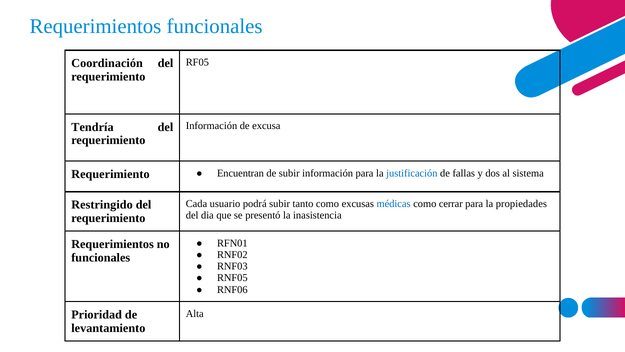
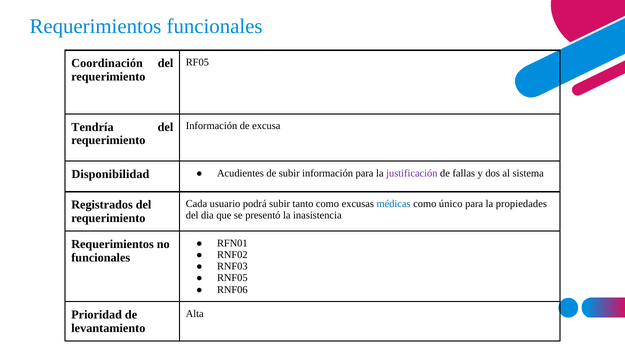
Requerimiento at (110, 174): Requerimiento -> Disponibilidad
Encuentran: Encuentran -> Acudientes
justificación colour: blue -> purple
cerrar: cerrar -> único
Restringido: Restringido -> Registrados
